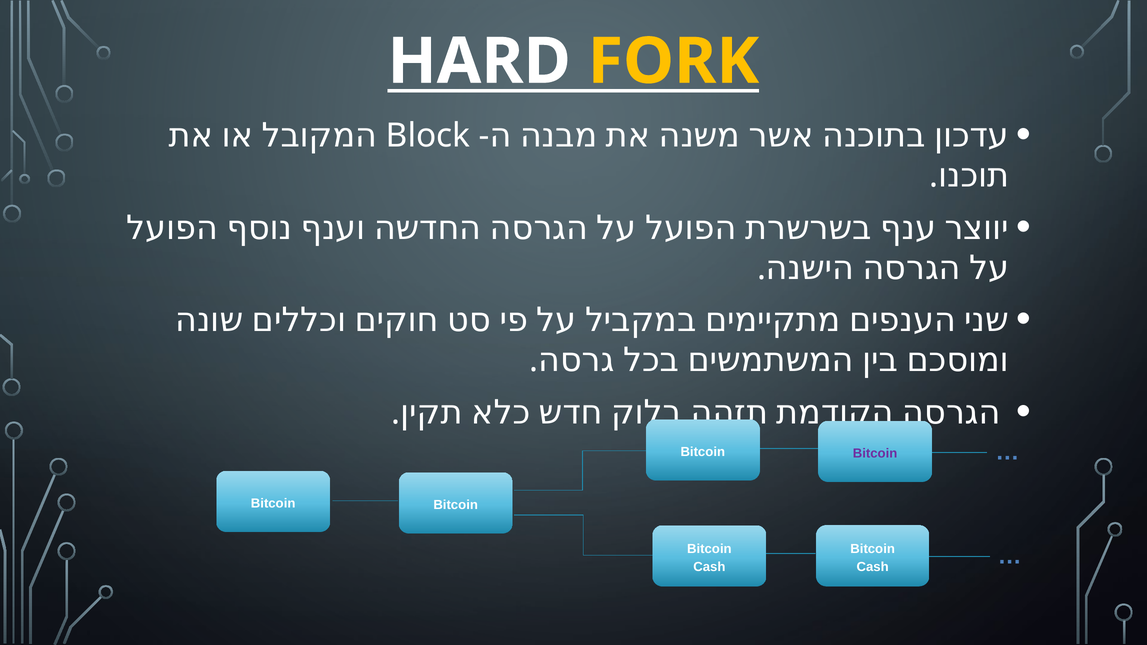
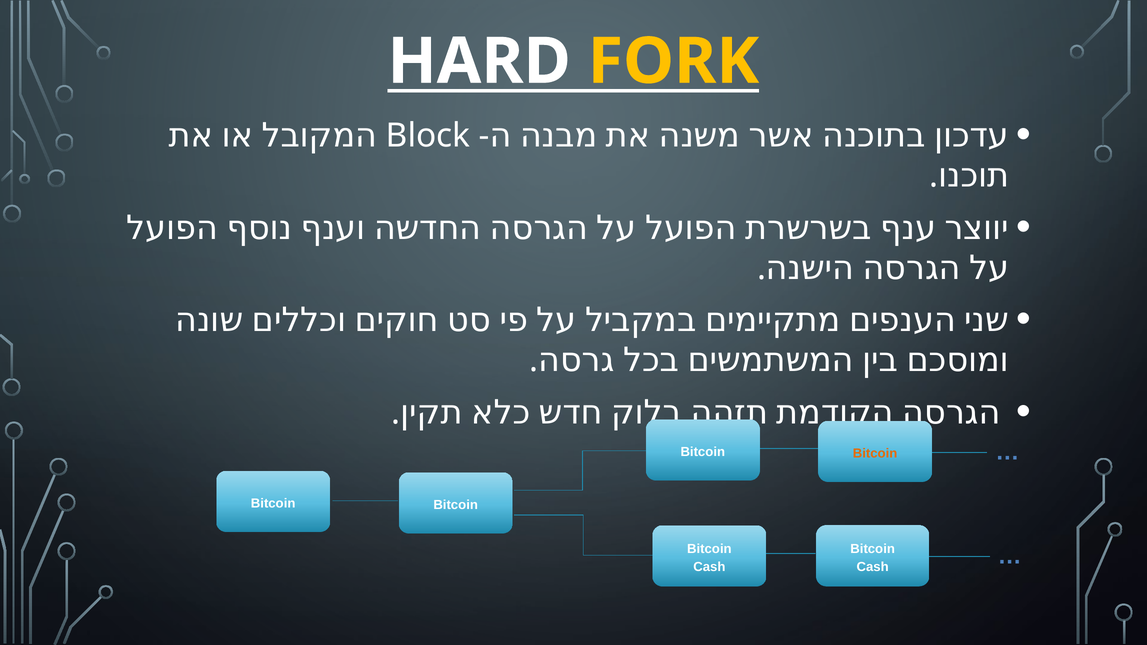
Bitcoin at (875, 454) colour: purple -> orange
